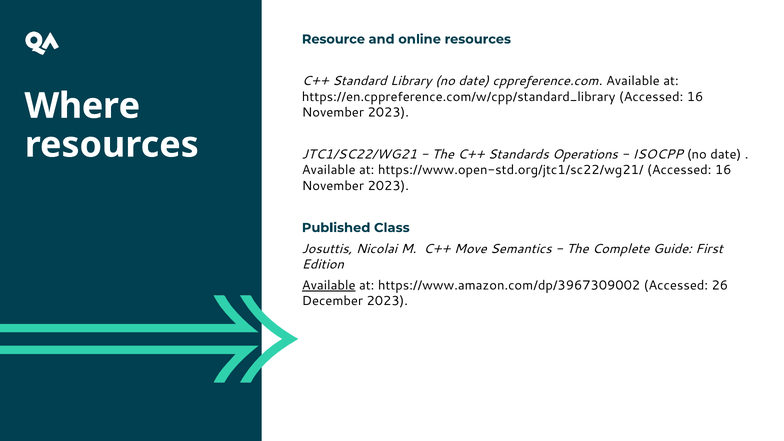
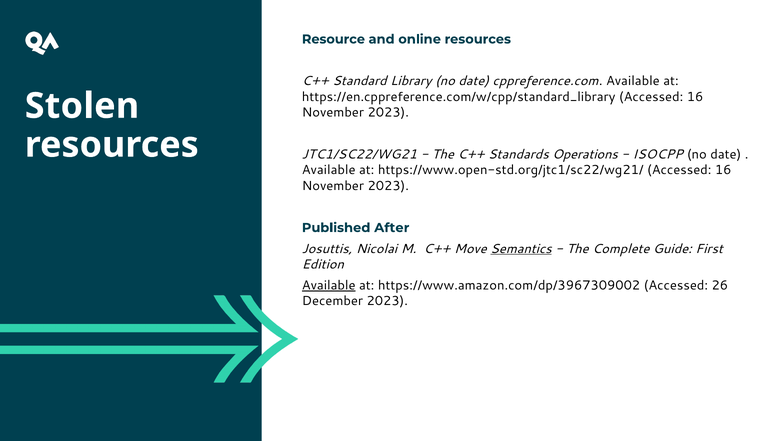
Where: Where -> Stolen
Class: Class -> After
Semantics underline: none -> present
